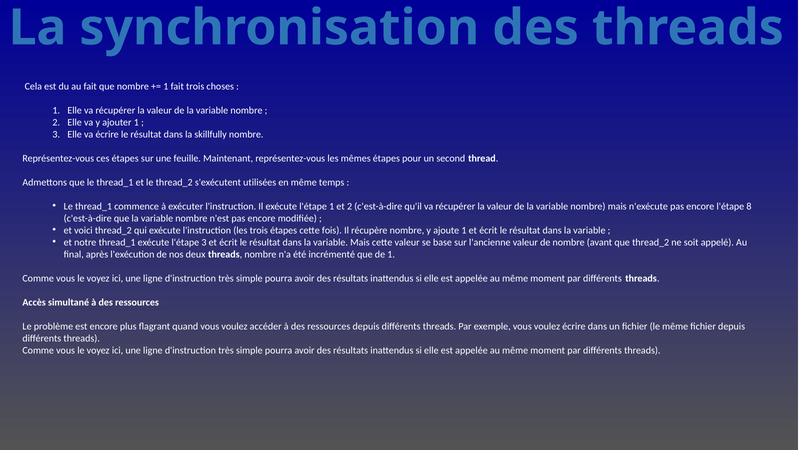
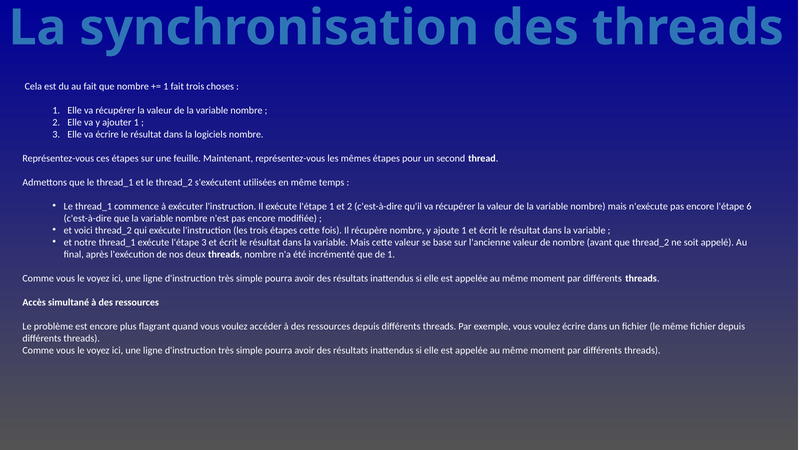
skillfully: skillfully -> logiciels
8: 8 -> 6
